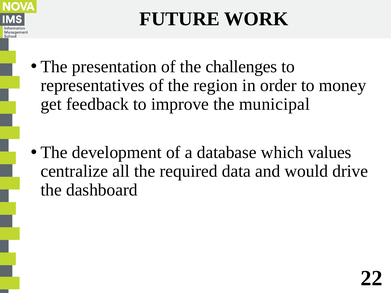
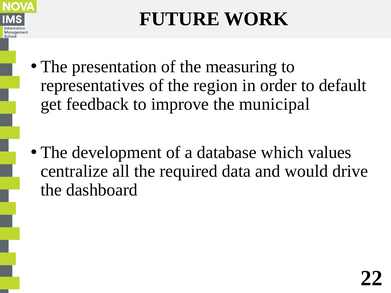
challenges: challenges -> measuring
money: money -> default
